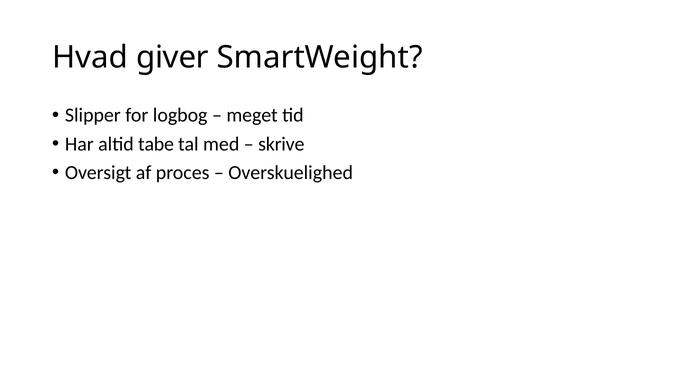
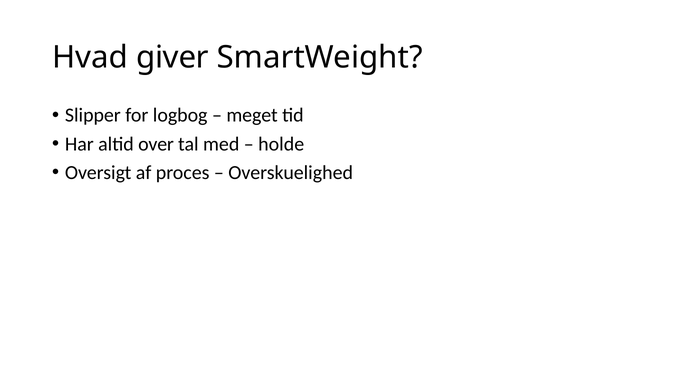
tabe: tabe -> over
skrive: skrive -> holde
